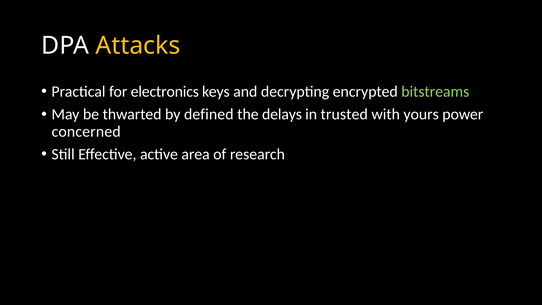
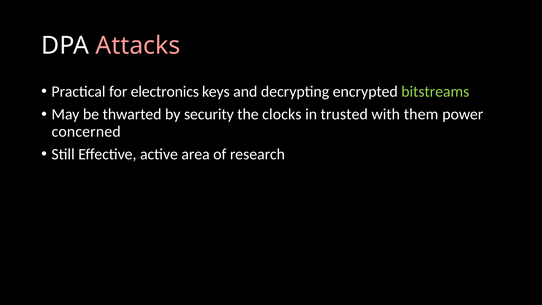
Attacks colour: yellow -> pink
defined: defined -> security
delays: delays -> clocks
yours: yours -> them
